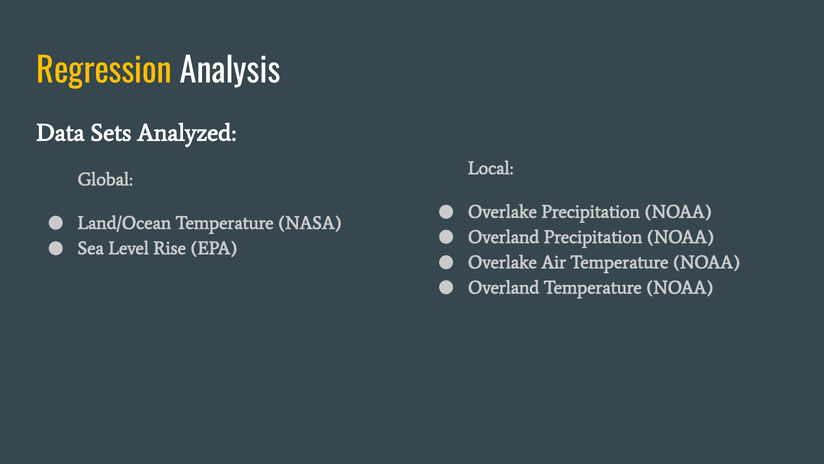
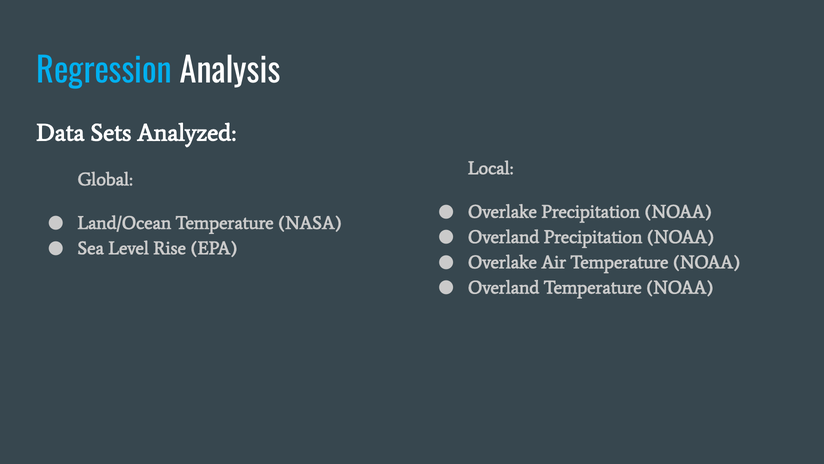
Regression colour: yellow -> light blue
